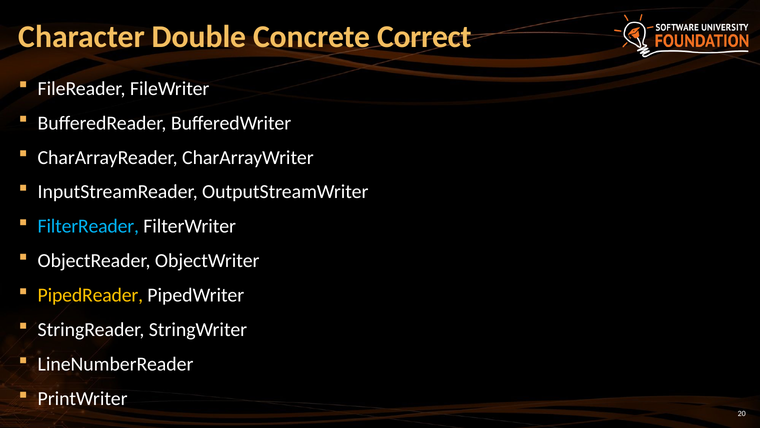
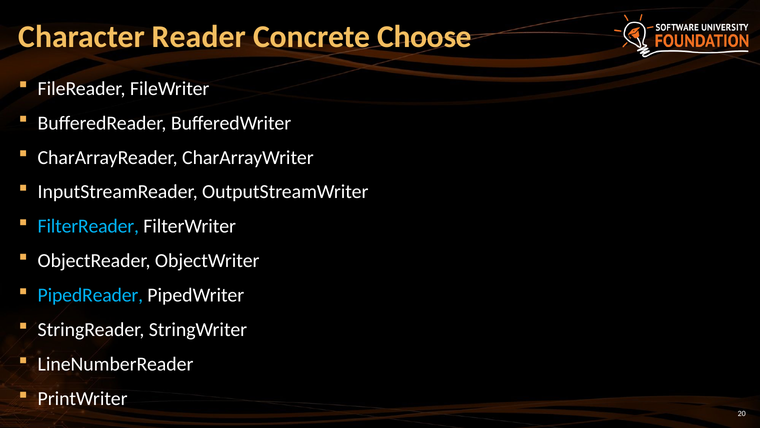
Double: Double -> Reader
Correct: Correct -> Choose
PipedReader colour: yellow -> light blue
